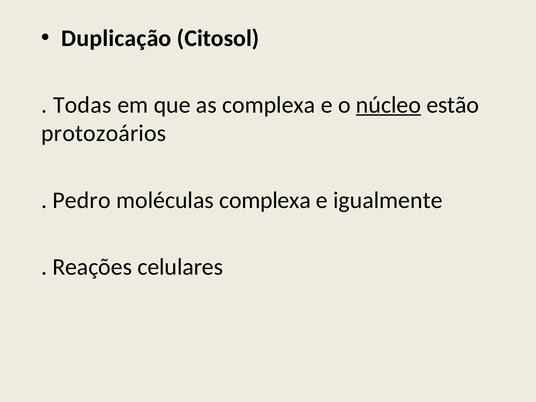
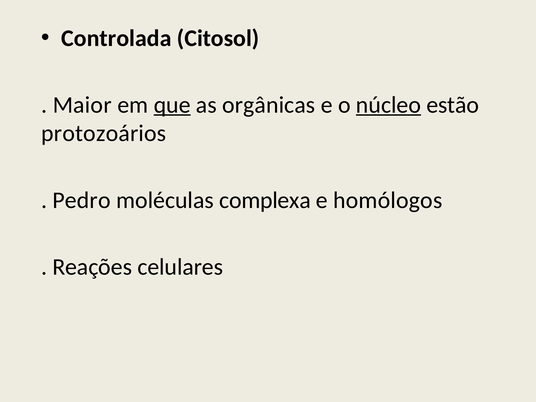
Duplicação: Duplicação -> Controlada
Todas: Todas -> Maior
que underline: none -> present
as complexa: complexa -> orgânicas
igualmente: igualmente -> homólogos
